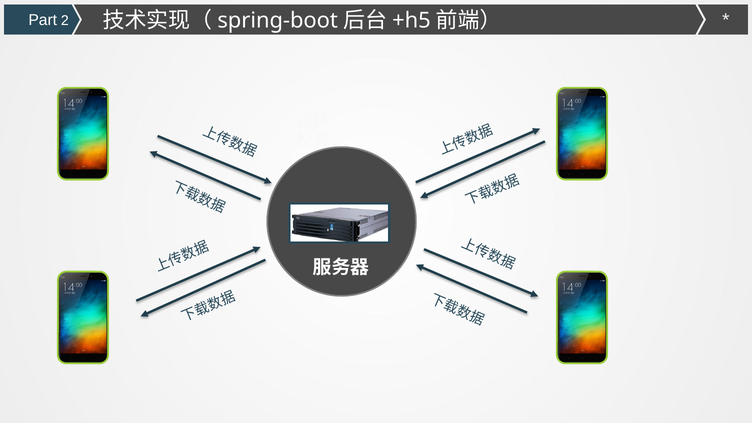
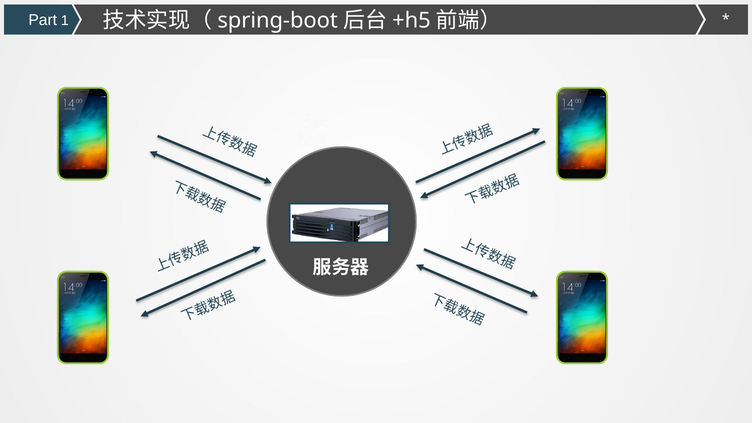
2: 2 -> 1
